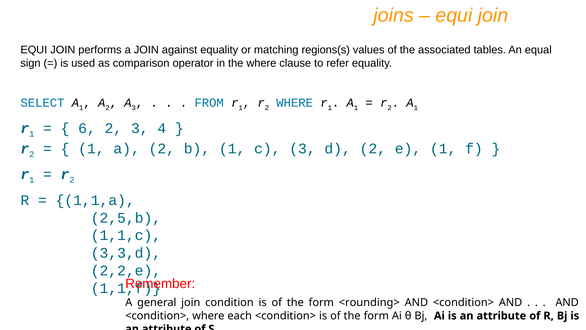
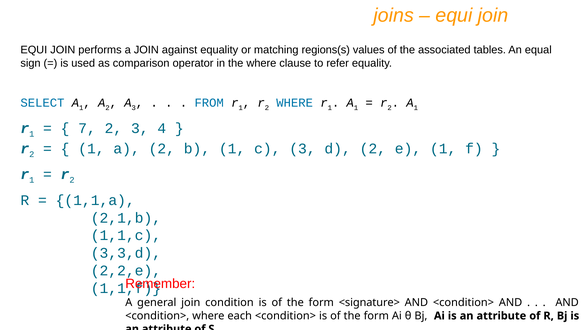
6: 6 -> 7
2,5,b: 2,5,b -> 2,1,b
<rounding>: <rounding> -> <signature>
